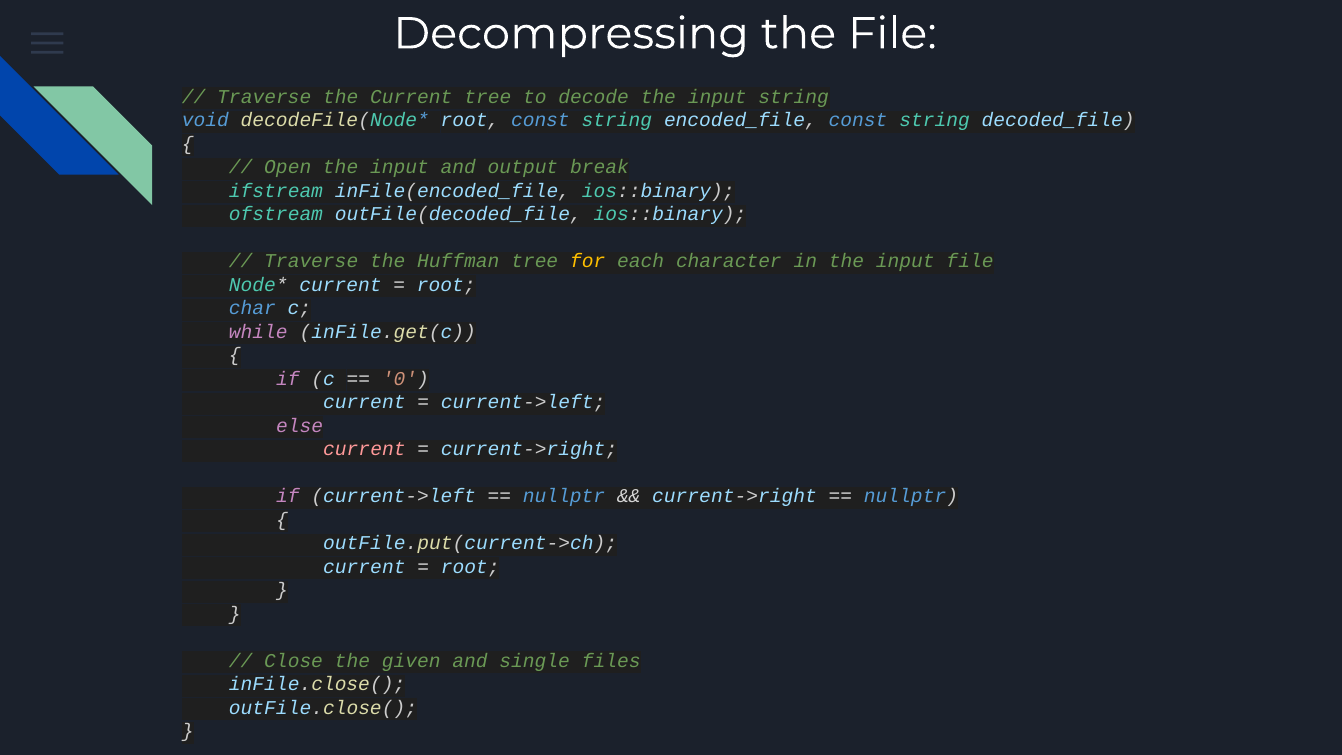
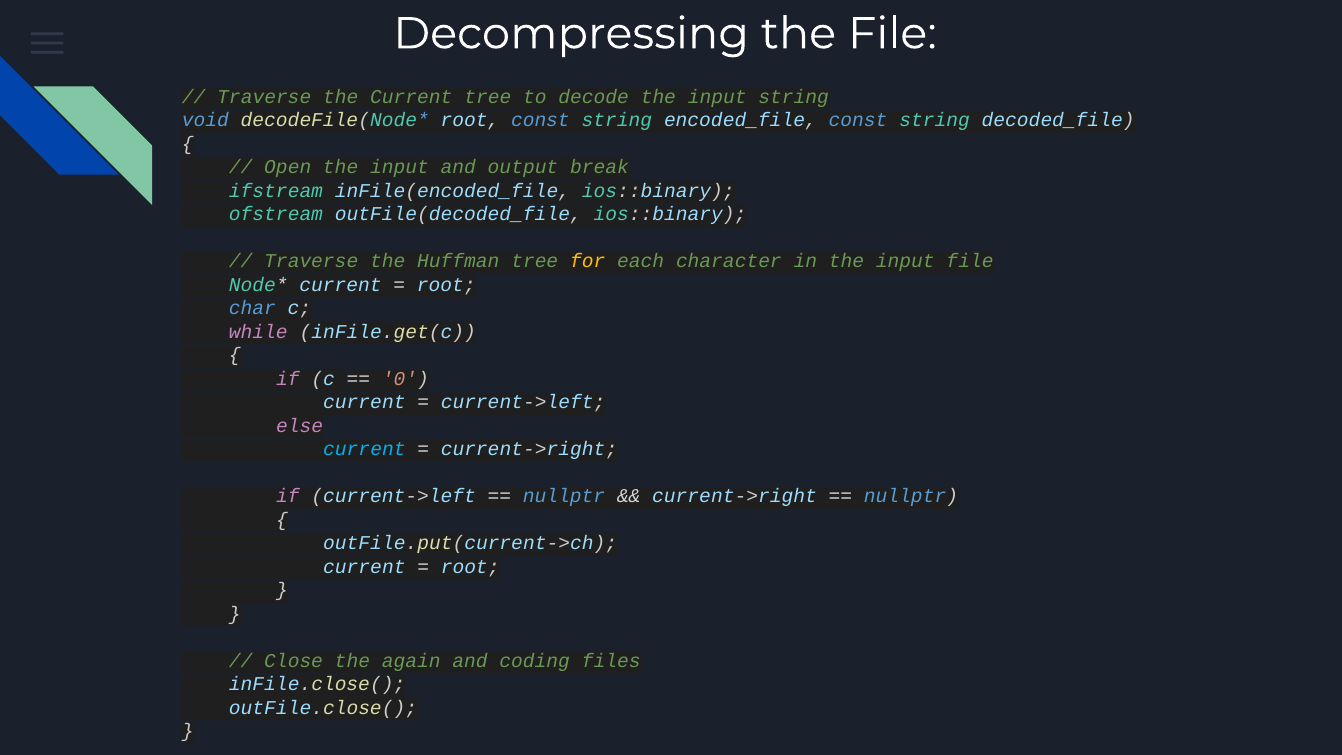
current at (364, 449) colour: pink -> light blue
given: given -> again
single: single -> coding
